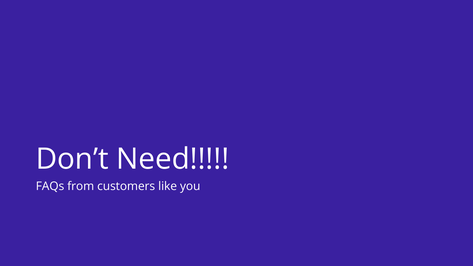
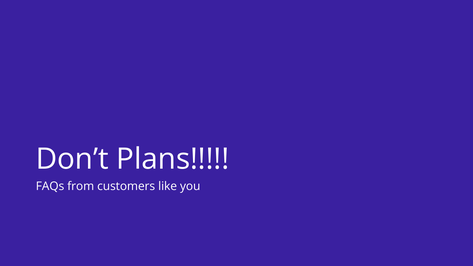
Need: Need -> Plans
